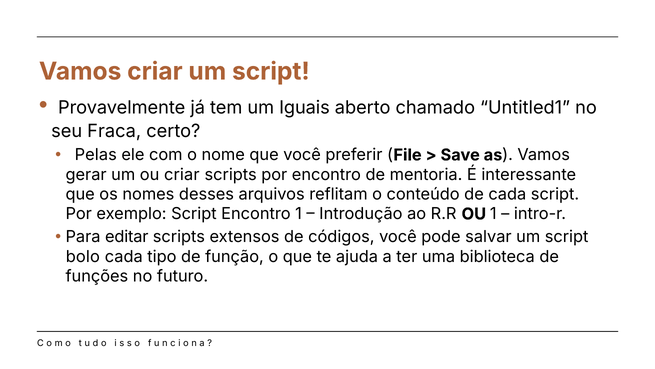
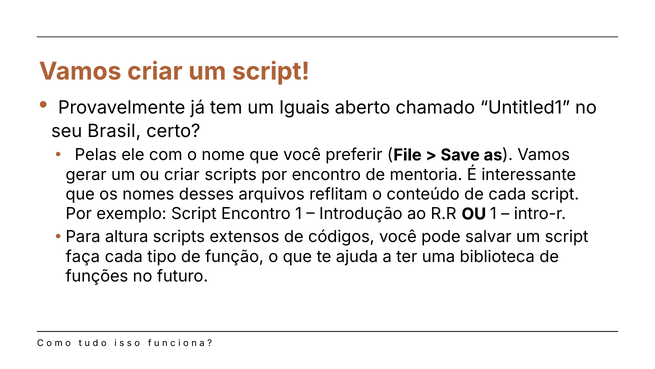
Fraca: Fraca -> Brasil
editar: editar -> altura
bolo: bolo -> faça
